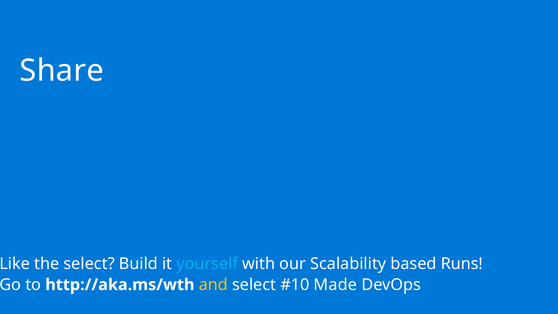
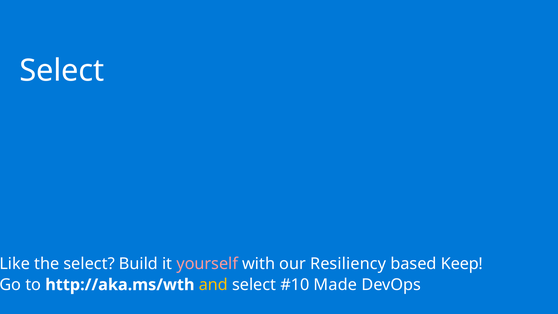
Share at (62, 71): Share -> Select
yourself colour: light blue -> pink
Scalability: Scalability -> Resiliency
Runs: Runs -> Keep
